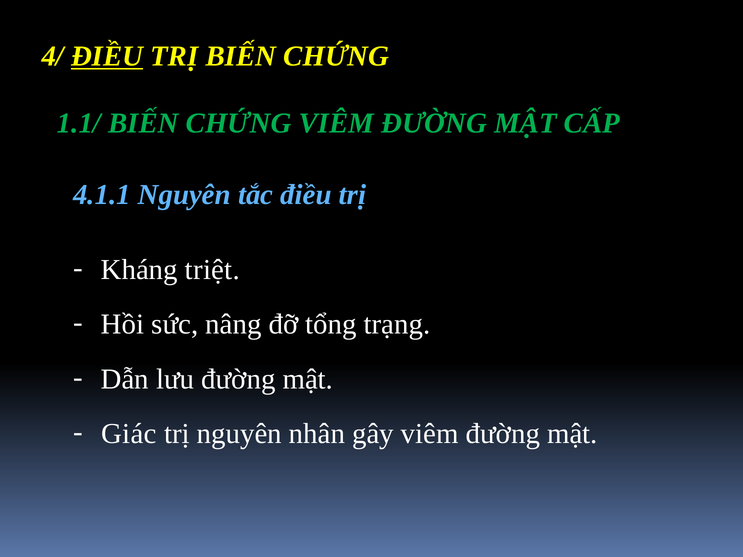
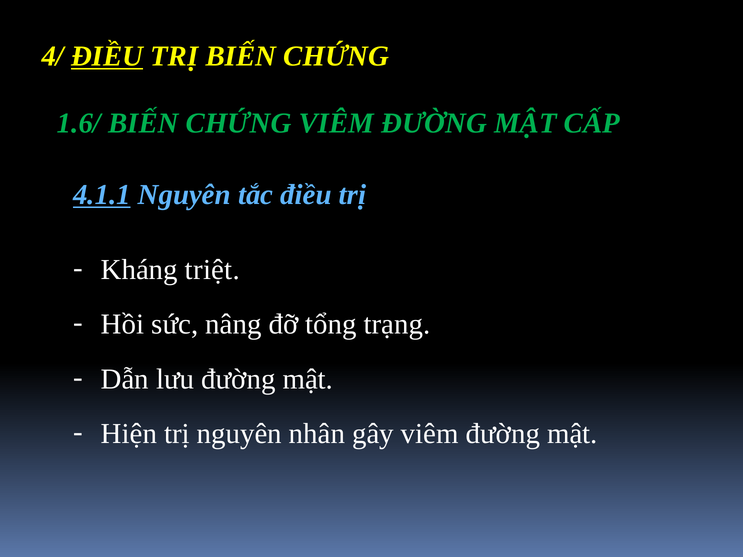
1.1/: 1.1/ -> 1.6/
4.1.1 underline: none -> present
Giác: Giác -> Hiện
